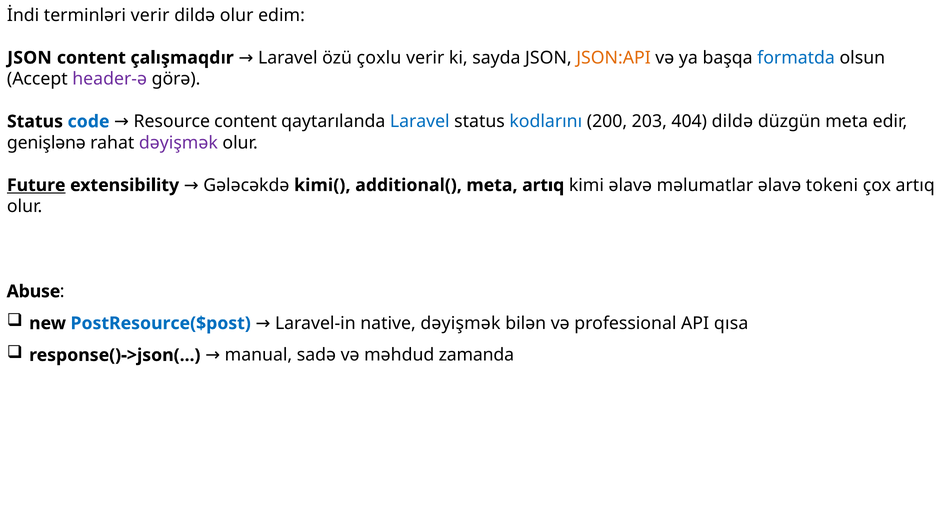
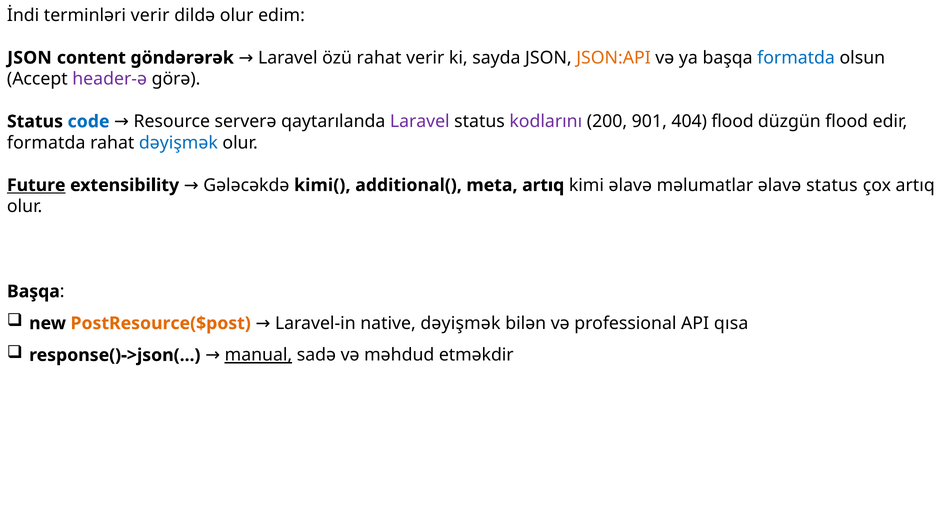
çalışmaqdır: çalışmaqdır -> göndərərək
özü çoxlu: çoxlu -> rahat
Resource content: content -> serverə
Laravel at (420, 122) colour: blue -> purple
kodlarını colour: blue -> purple
203: 203 -> 901
404 dildə: dildə -> flood
düzgün meta: meta -> flood
genişlənə at (46, 143): genişlənə -> formatda
dəyişmək at (178, 143) colour: purple -> blue
əlavə tokeni: tokeni -> status
Abuse at (33, 291): Abuse -> Başqa
PostResource($post colour: blue -> orange
manual underline: none -> present
zamanda: zamanda -> etməkdir
